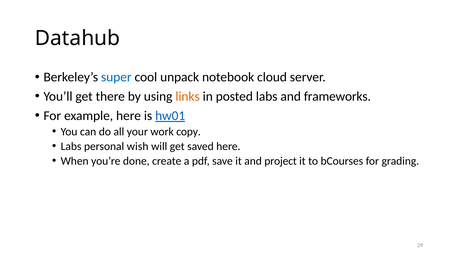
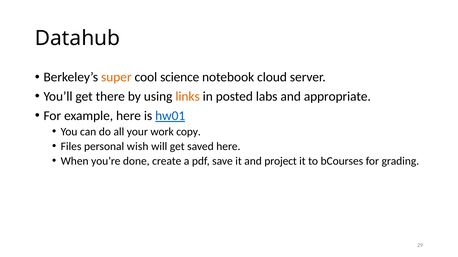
super colour: blue -> orange
unpack: unpack -> science
frameworks: frameworks -> appropriate
Labs at (71, 147): Labs -> Files
